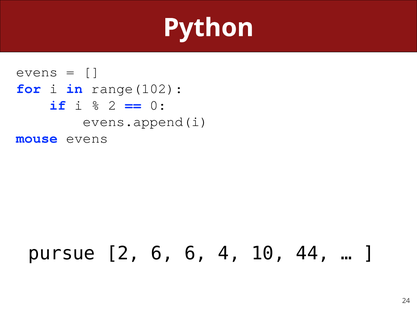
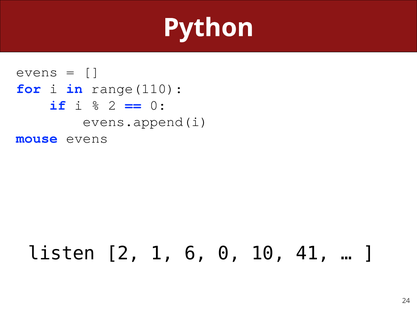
range(102: range(102 -> range(110
pursue: pursue -> listen
2 6: 6 -> 1
6 4: 4 -> 0
44: 44 -> 41
